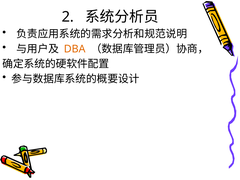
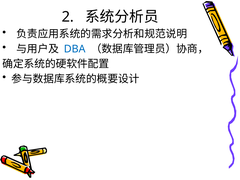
DBA colour: orange -> blue
